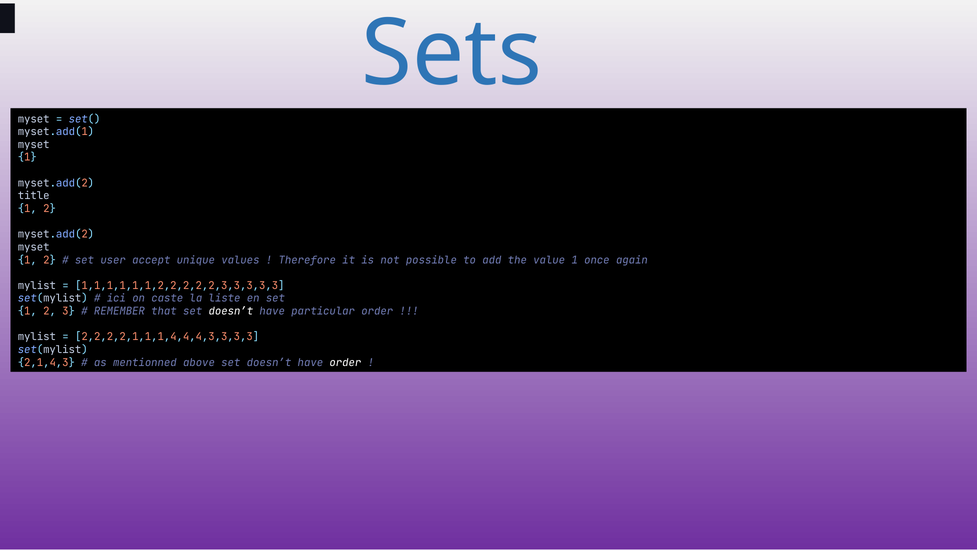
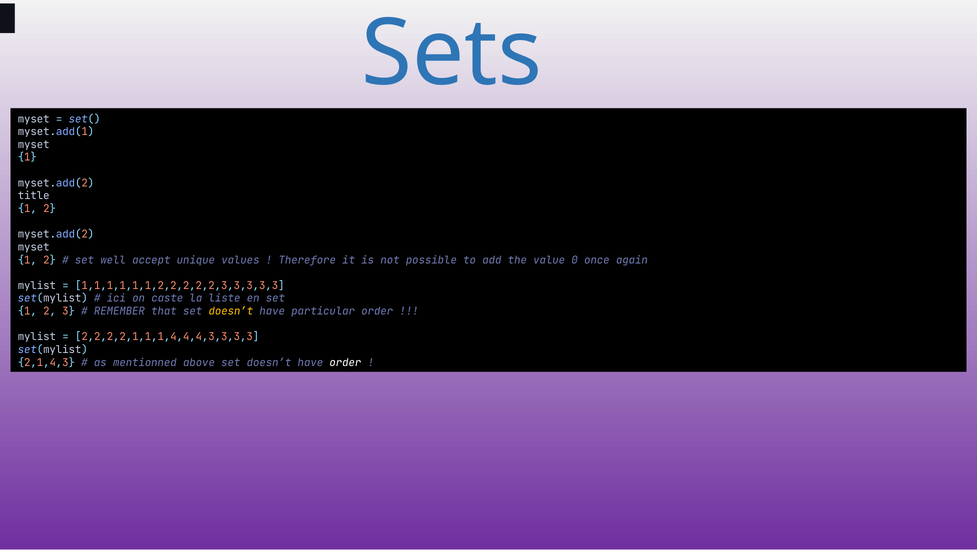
user: user -> well
value 1: 1 -> 0
doesn’t at (231, 311) colour: white -> yellow
